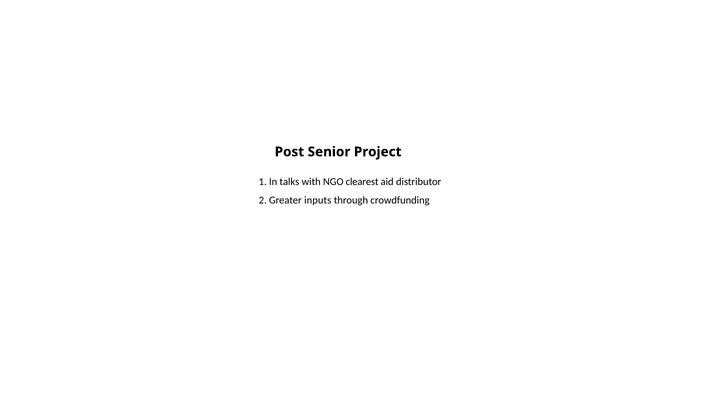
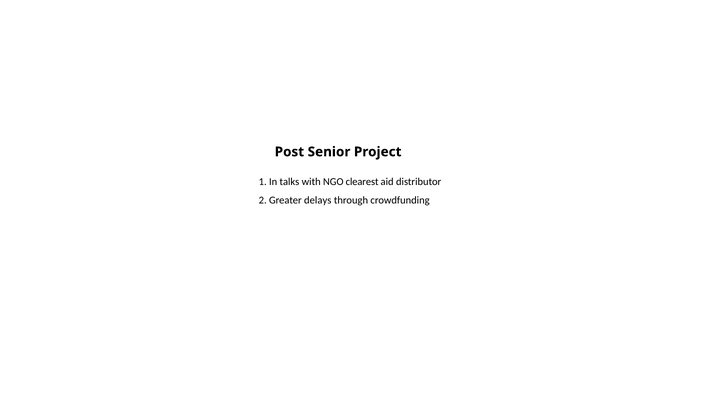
inputs: inputs -> delays
